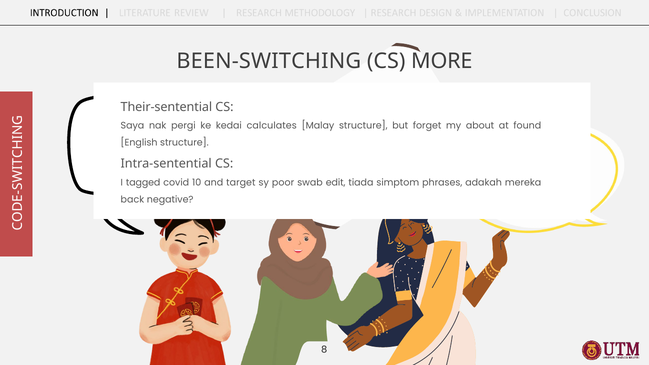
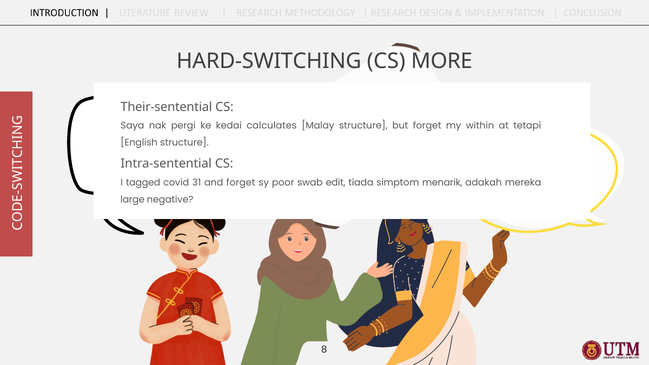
BEEN-SWITCHING: BEEN-SWITCHING -> HARD-SWITCHING
about: about -> within
found: found -> tetapi
10: 10 -> 31
and target: target -> forget
phrases: phrases -> menarik
back: back -> large
